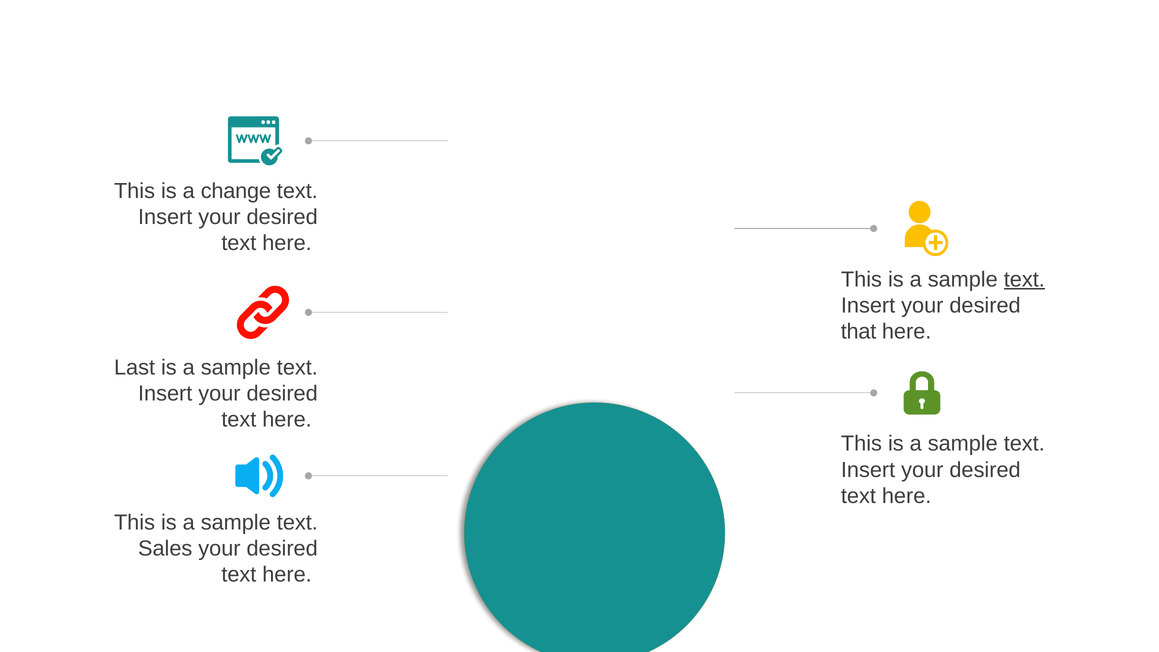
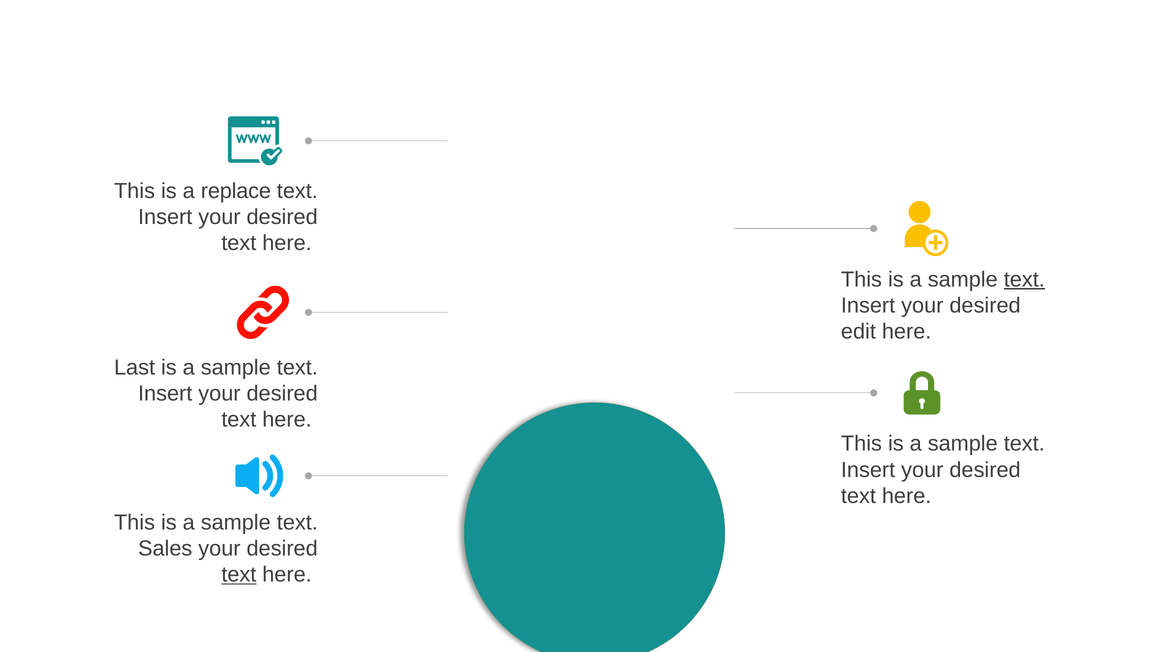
change: change -> replace
that: that -> edit
text at (239, 575) underline: none -> present
